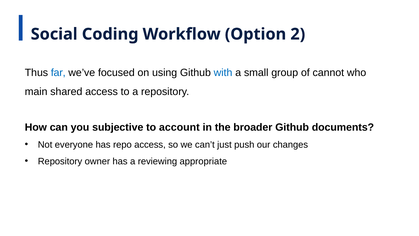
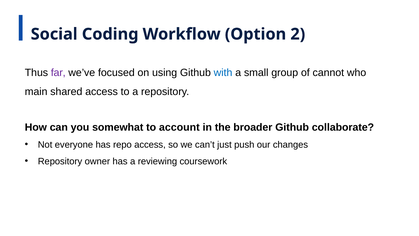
far colour: blue -> purple
subjective: subjective -> somewhat
documents: documents -> collaborate
appropriate: appropriate -> coursework
